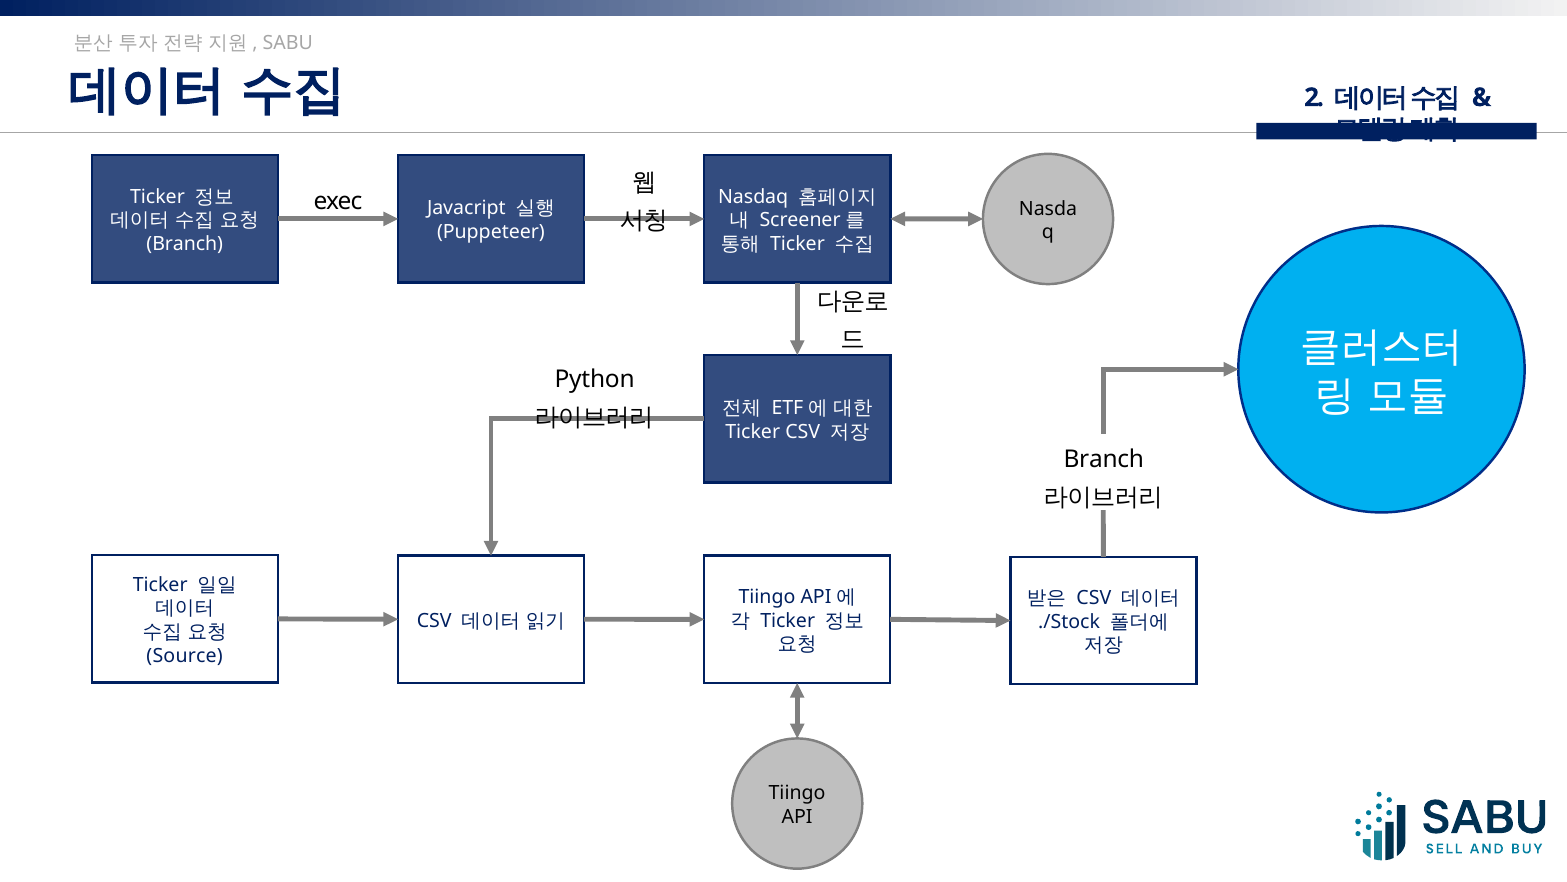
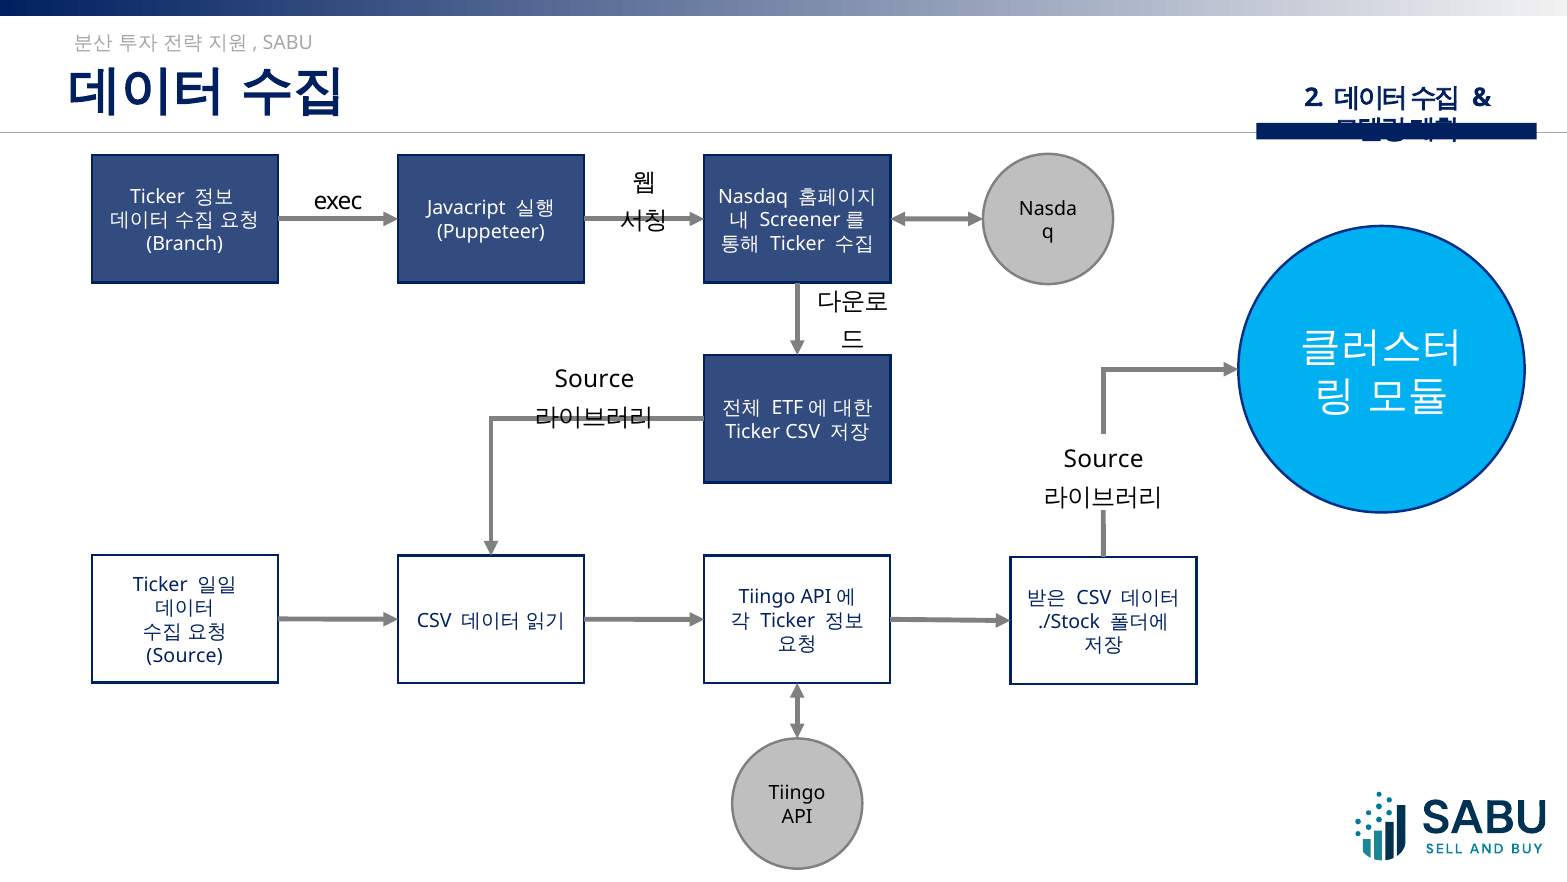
Python at (595, 379): Python -> Source
Branch at (1104, 459): Branch -> Source
